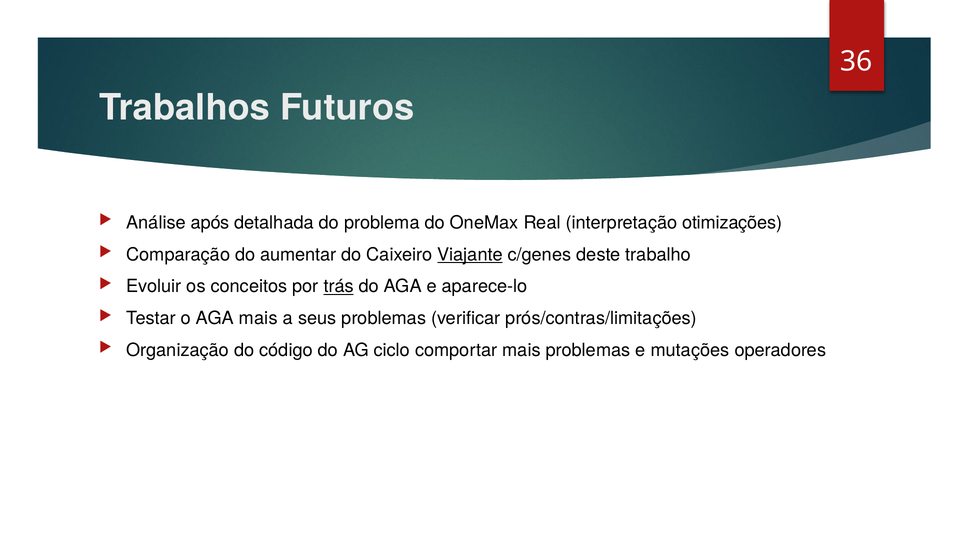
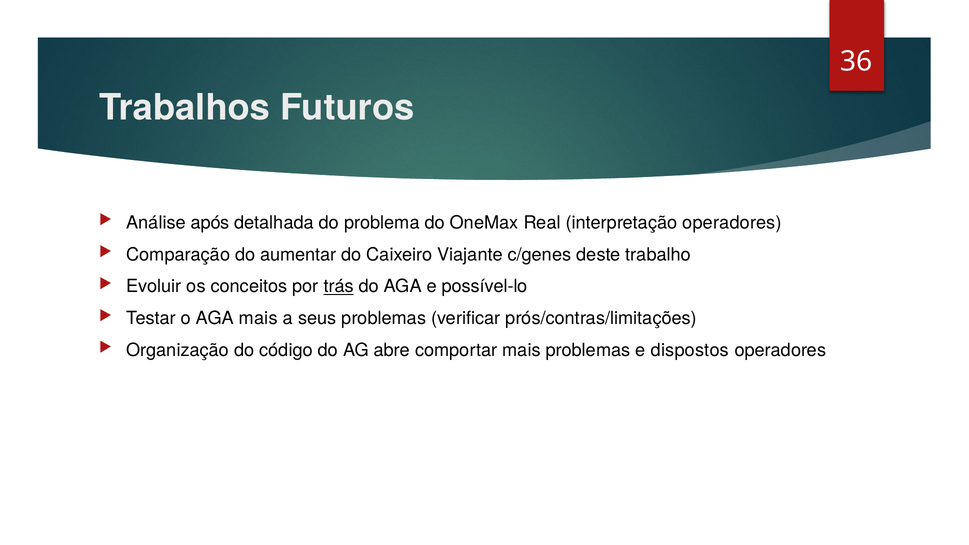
interpretação otimizações: otimizações -> operadores
Viajante underline: present -> none
aparece-lo: aparece-lo -> possível-lo
ciclo: ciclo -> abre
mutações: mutações -> dispostos
